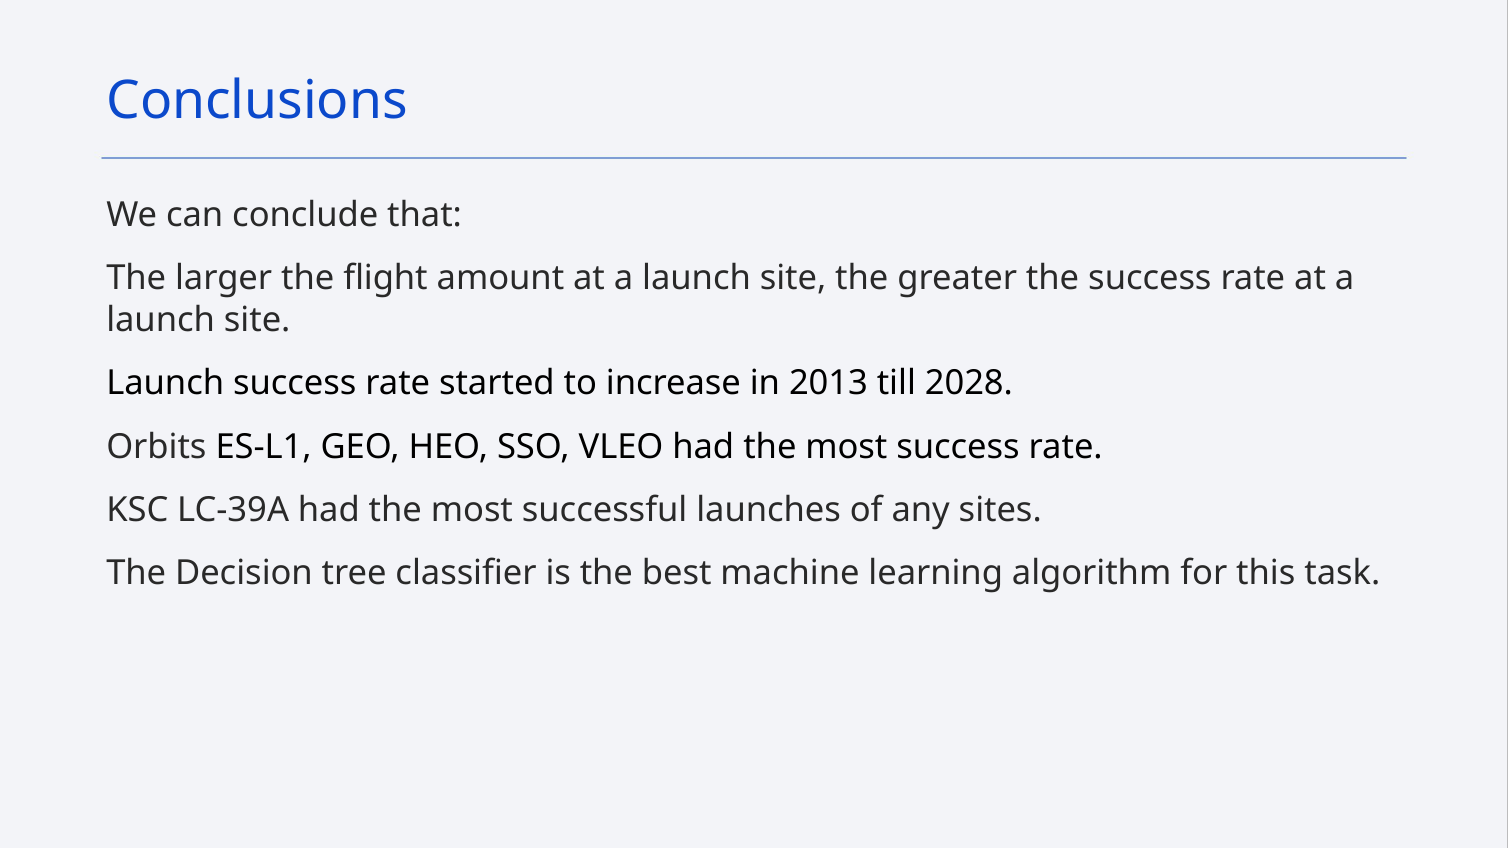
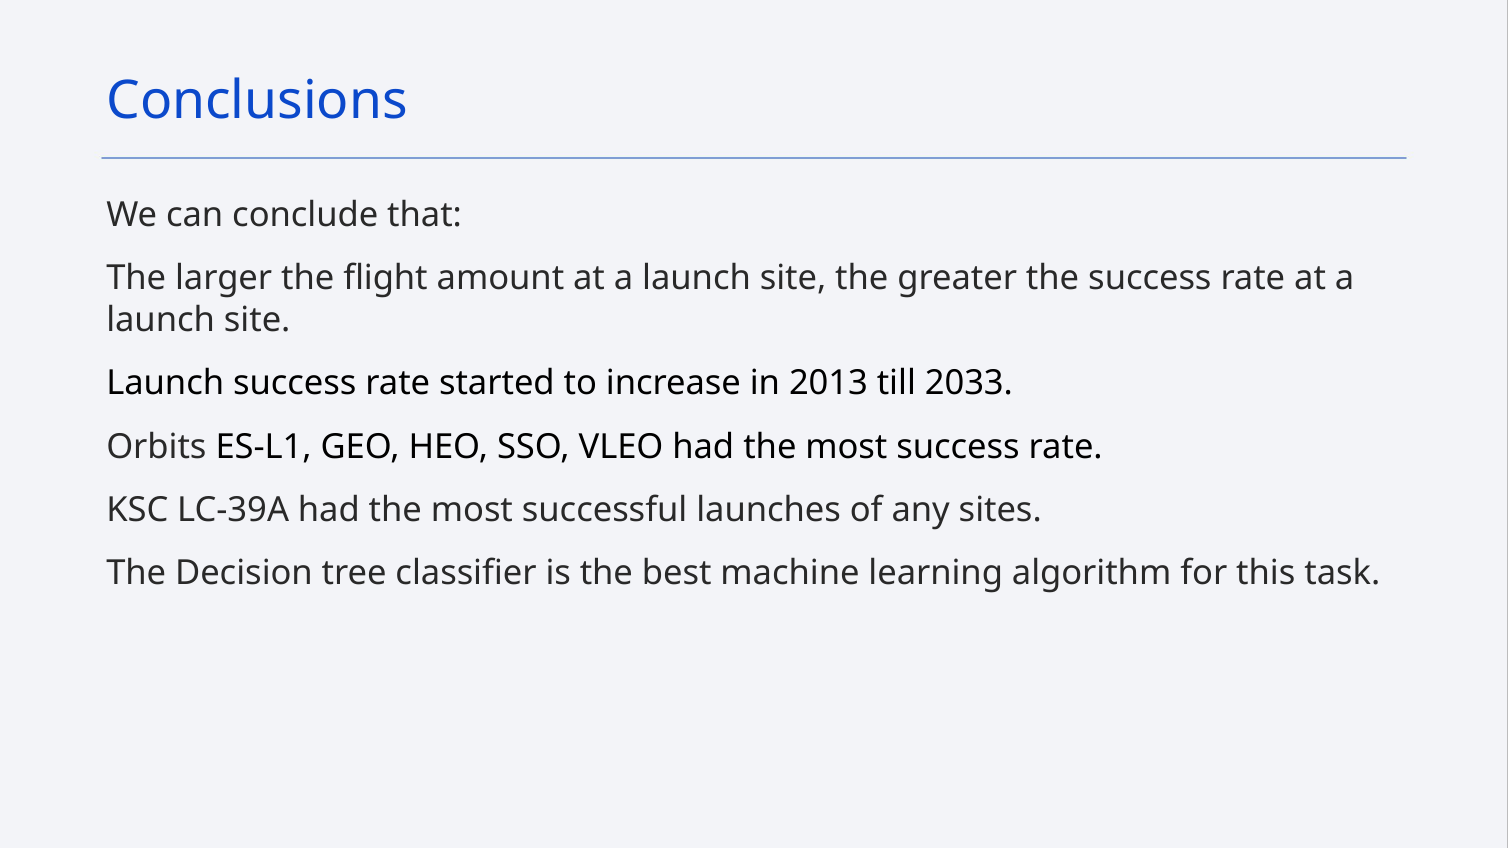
2028: 2028 -> 2033
